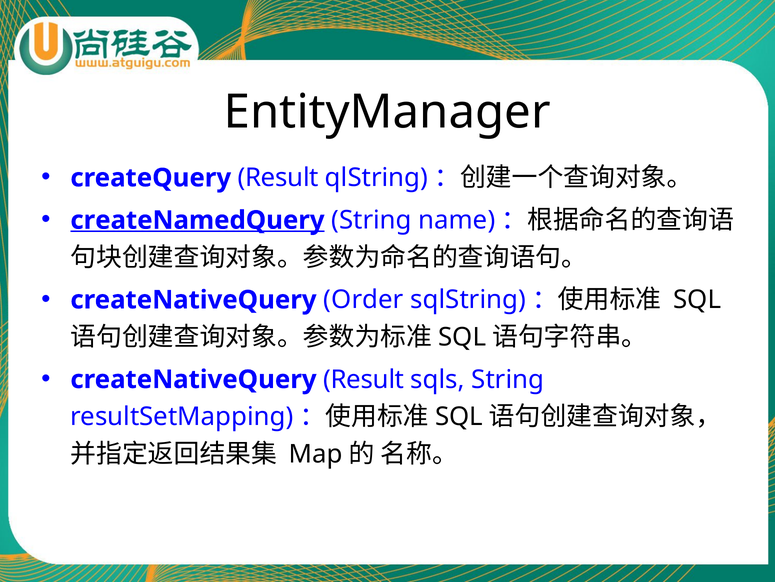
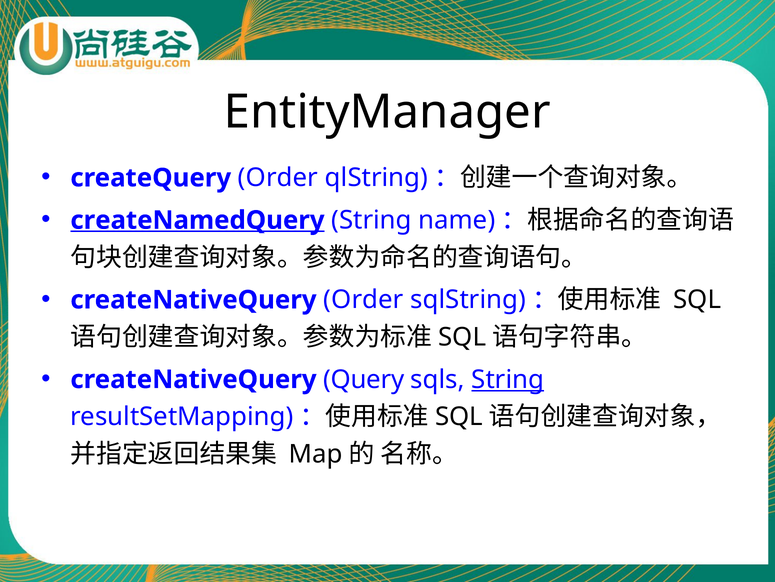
createQuery Result: Result -> Order
createNativeQuery Result: Result -> Query
String at (508, 379) underline: none -> present
